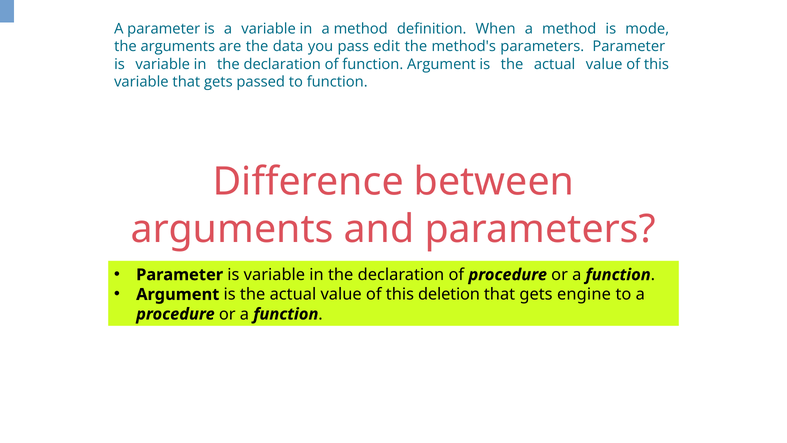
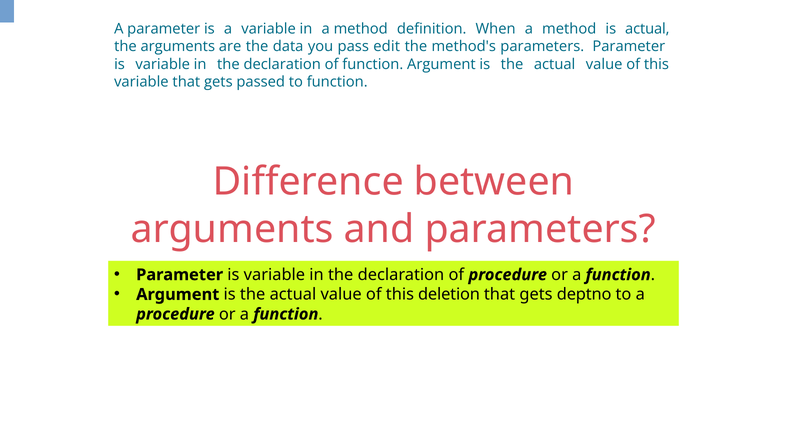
is mode: mode -> actual
engine: engine -> deptno
